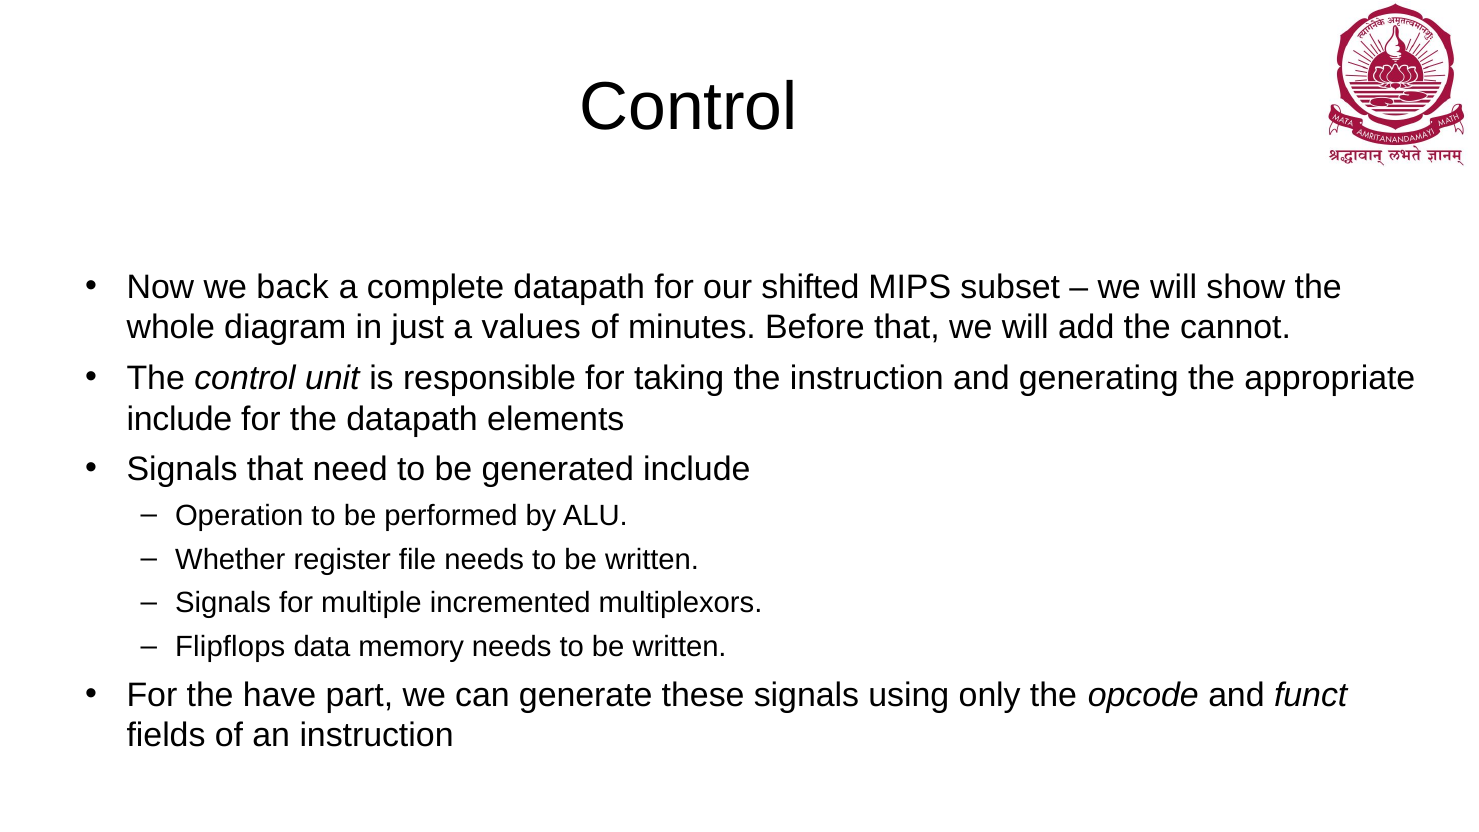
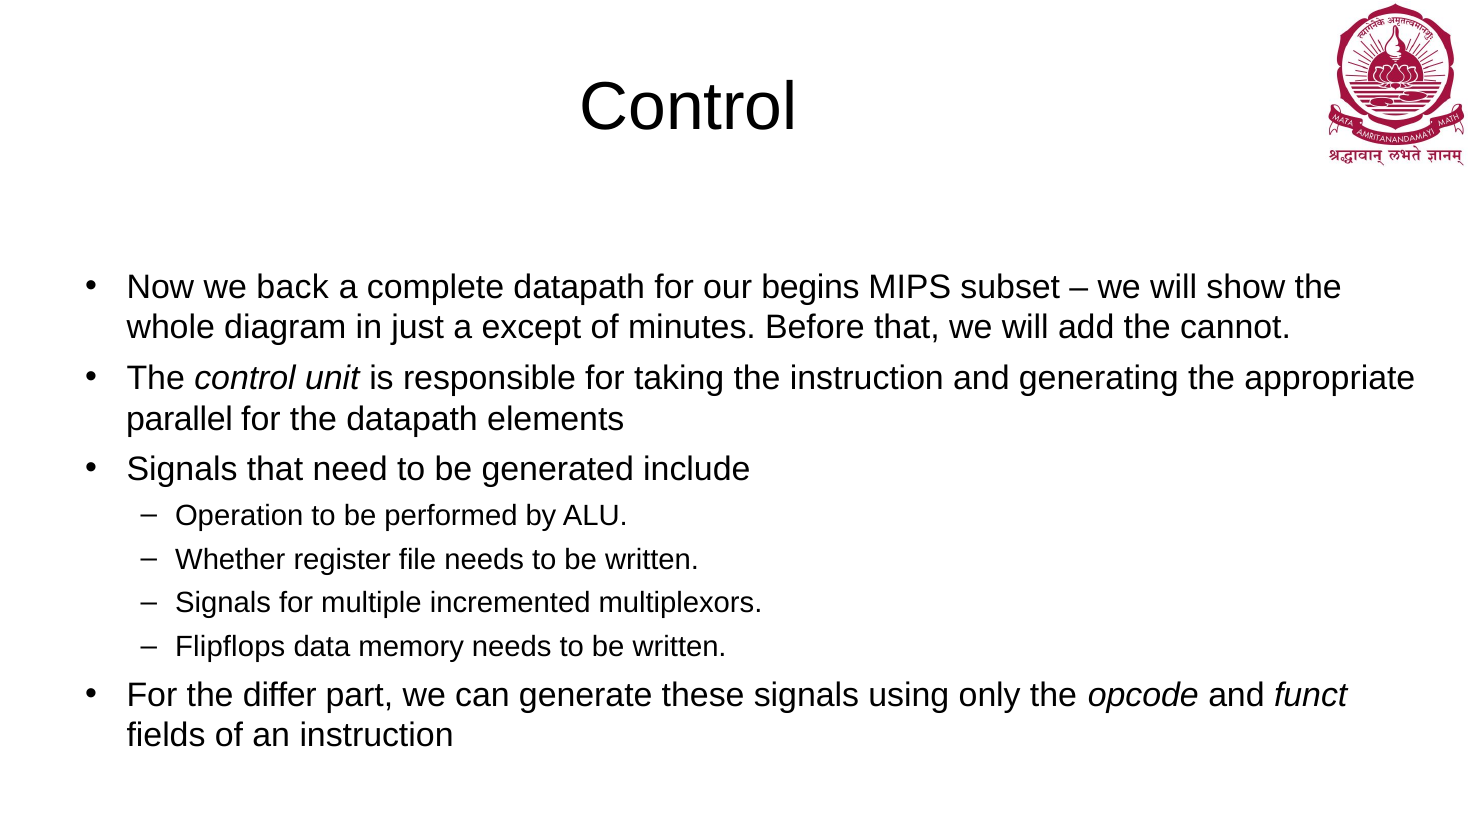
shifted: shifted -> begins
values: values -> except
include at (179, 419): include -> parallel
have: have -> differ
